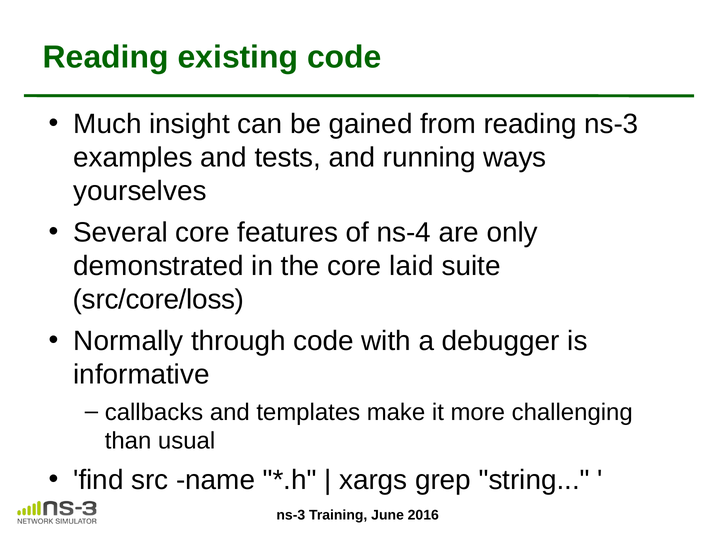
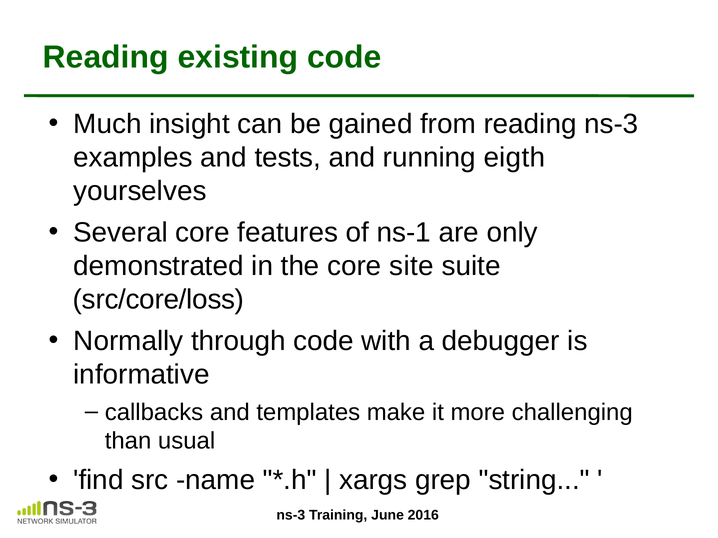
ways: ways -> eigth
ns-4: ns-4 -> ns-1
laid: laid -> site
